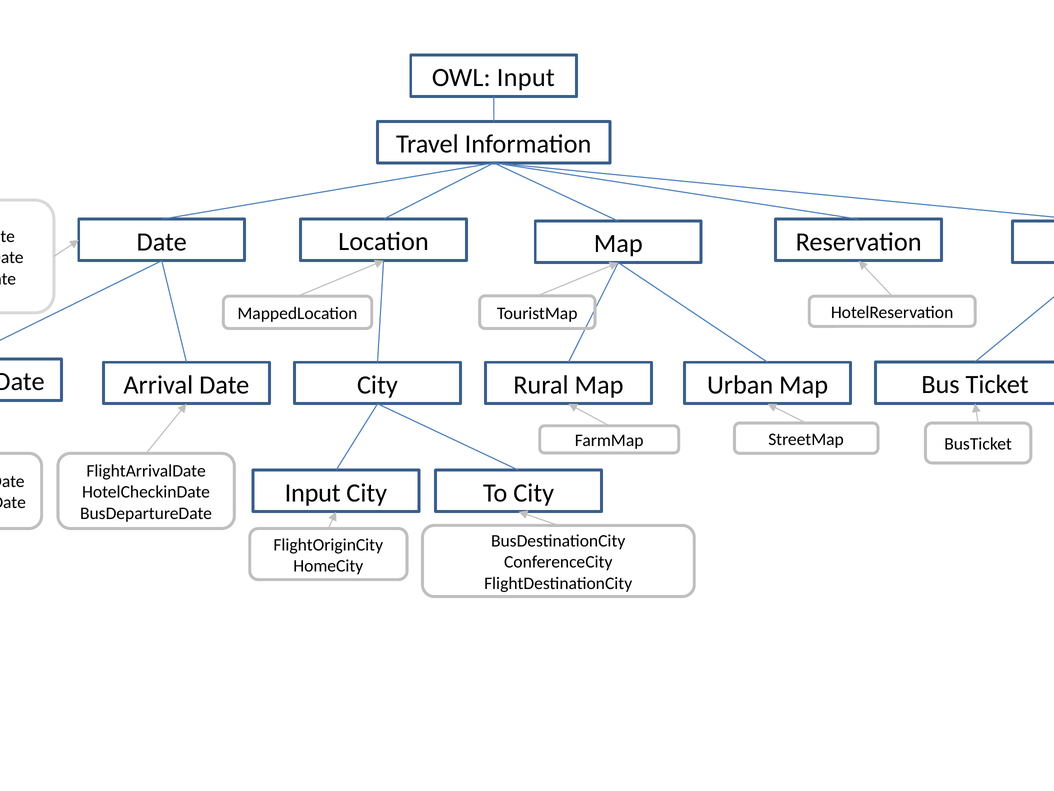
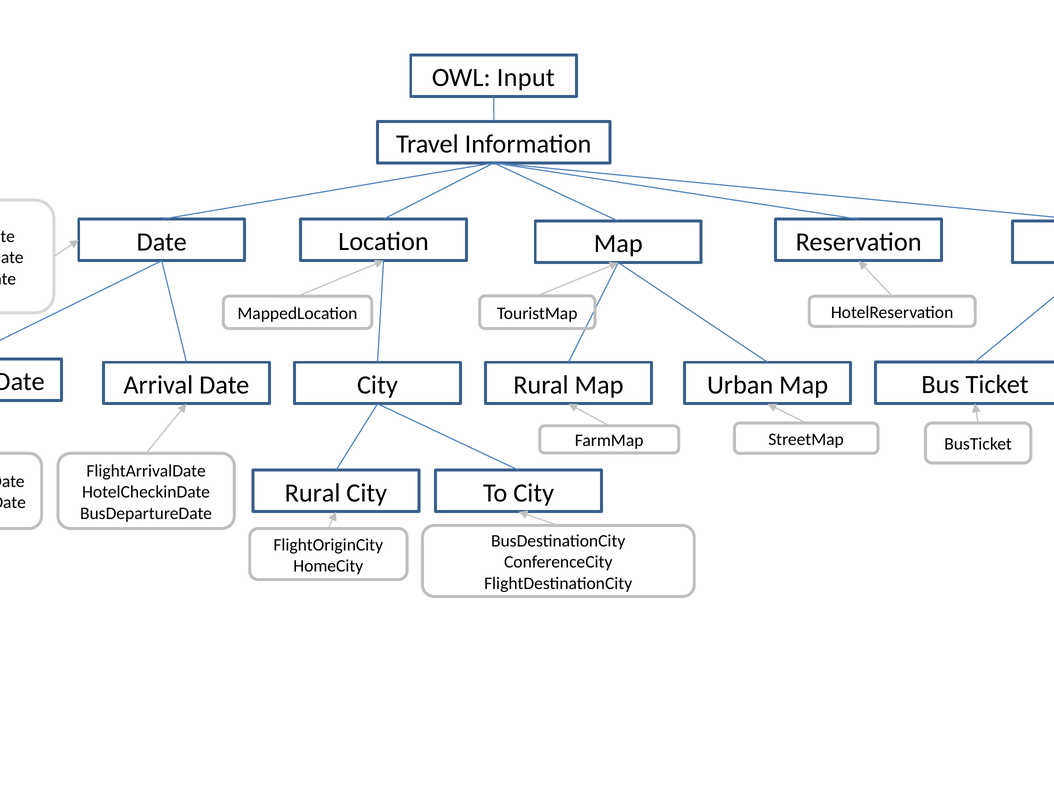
Input at (313, 492): Input -> Rural
